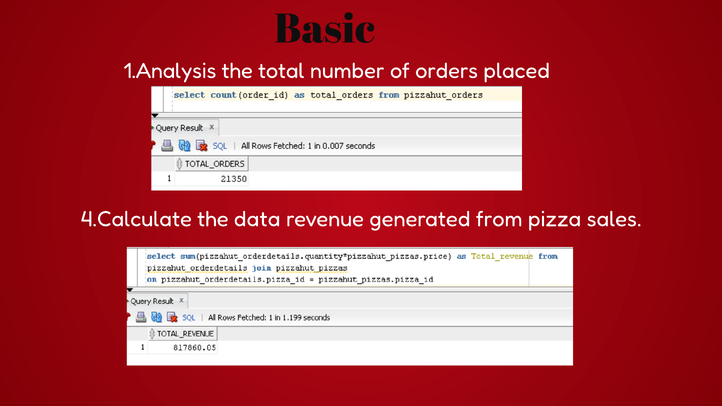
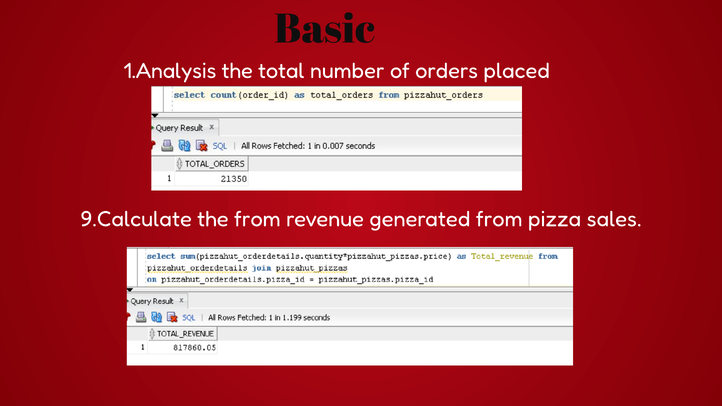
4.Calculate: 4.Calculate -> 9.Calculate
the data: data -> from
